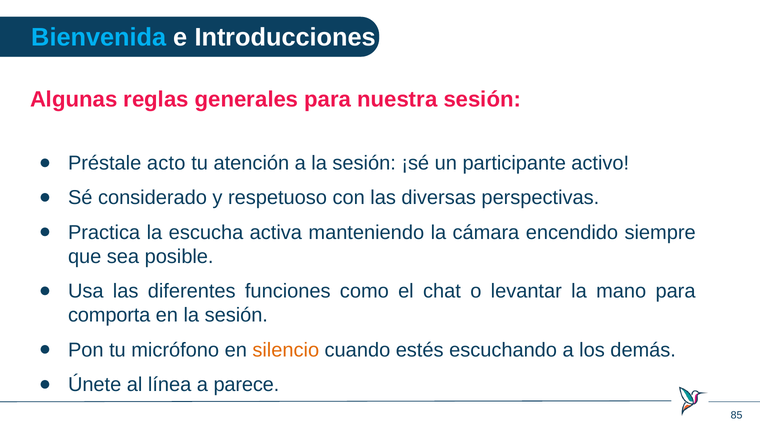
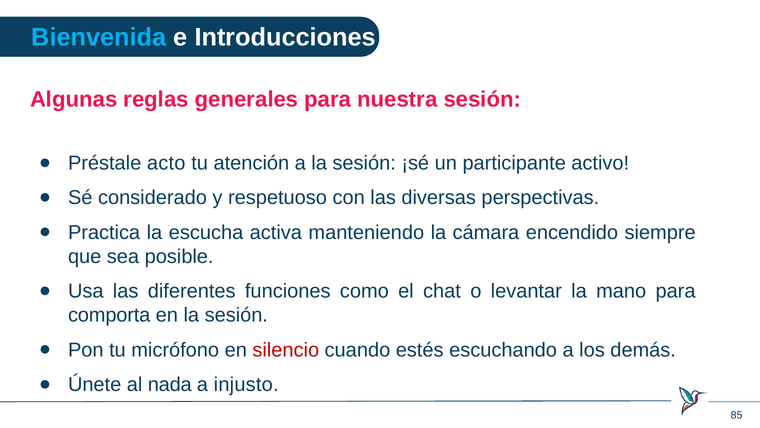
silencio colour: orange -> red
línea: línea -> nada
parece: parece -> injusto
